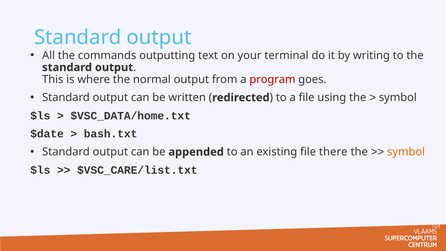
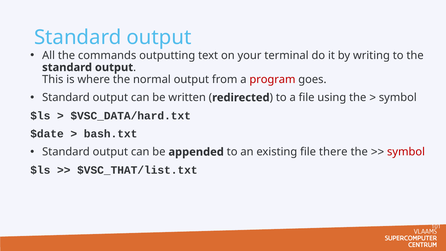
$VSC_DATA/home.txt: $VSC_DATA/home.txt -> $VSC_DATA/hard.txt
symbol at (406, 152) colour: orange -> red
$VSC_CARE/list.txt: $VSC_CARE/list.txt -> $VSC_THAT/list.txt
